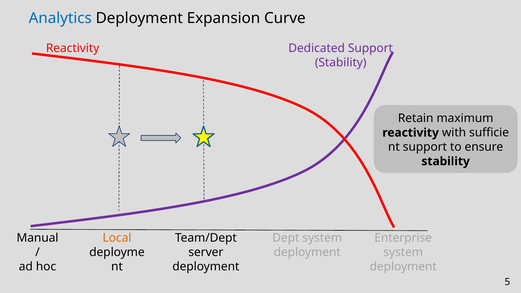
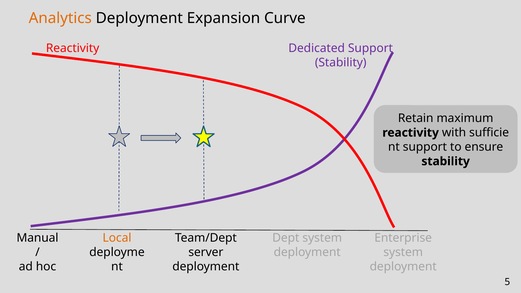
Analytics colour: blue -> orange
